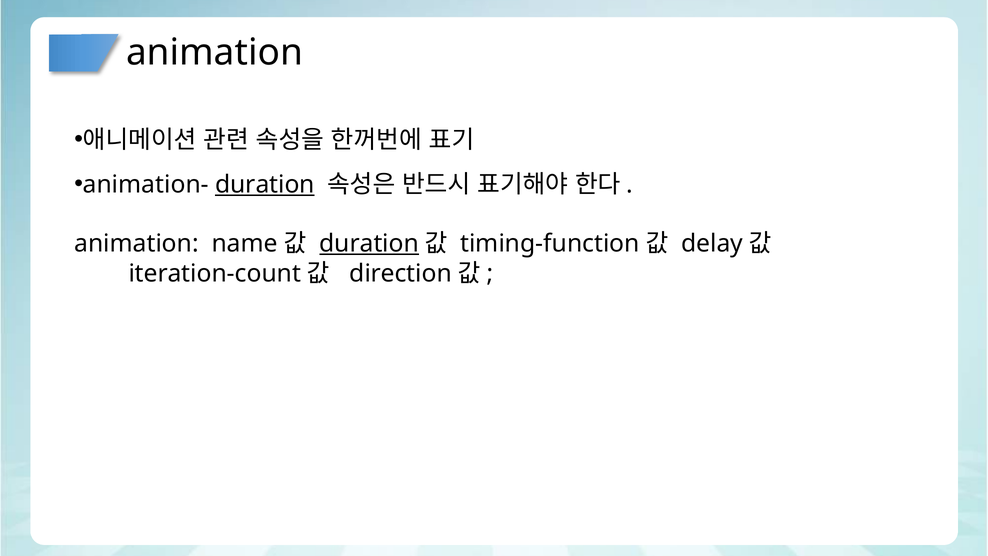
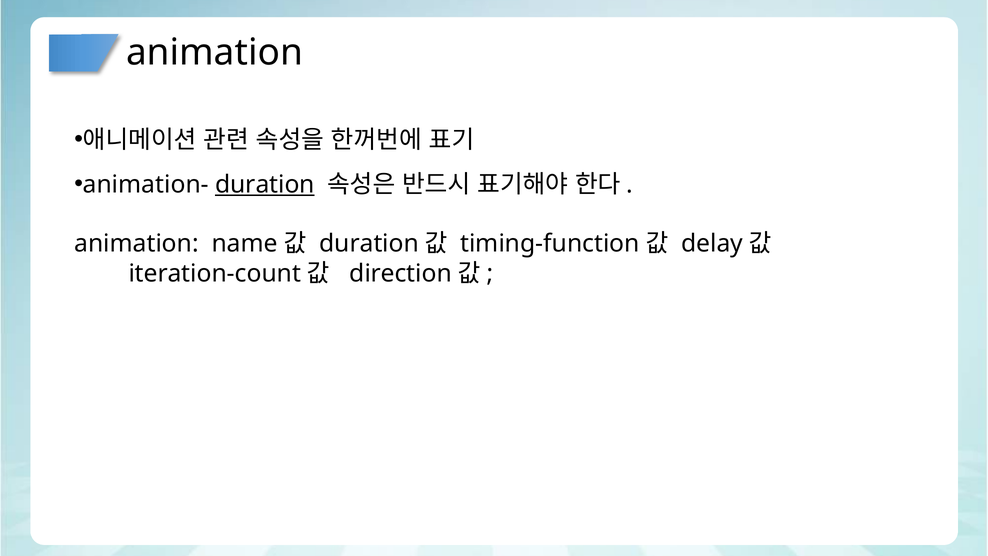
duration at (369, 244) underline: present -> none
